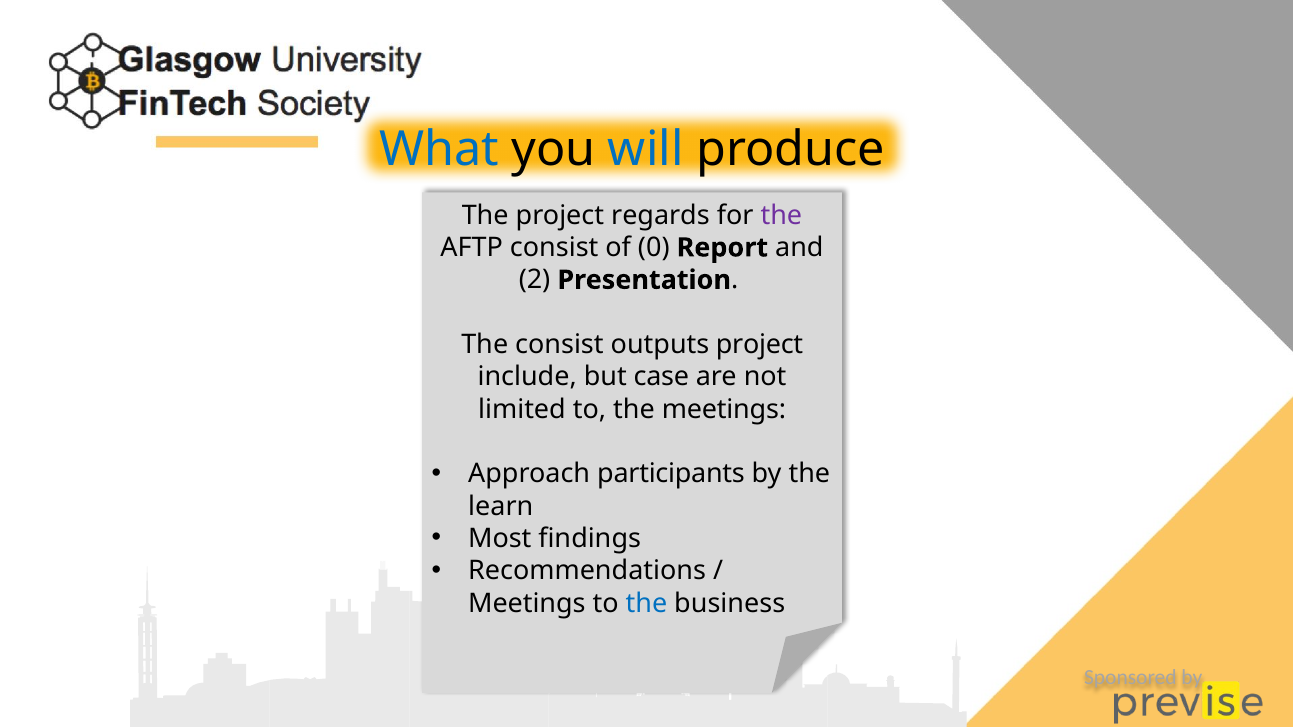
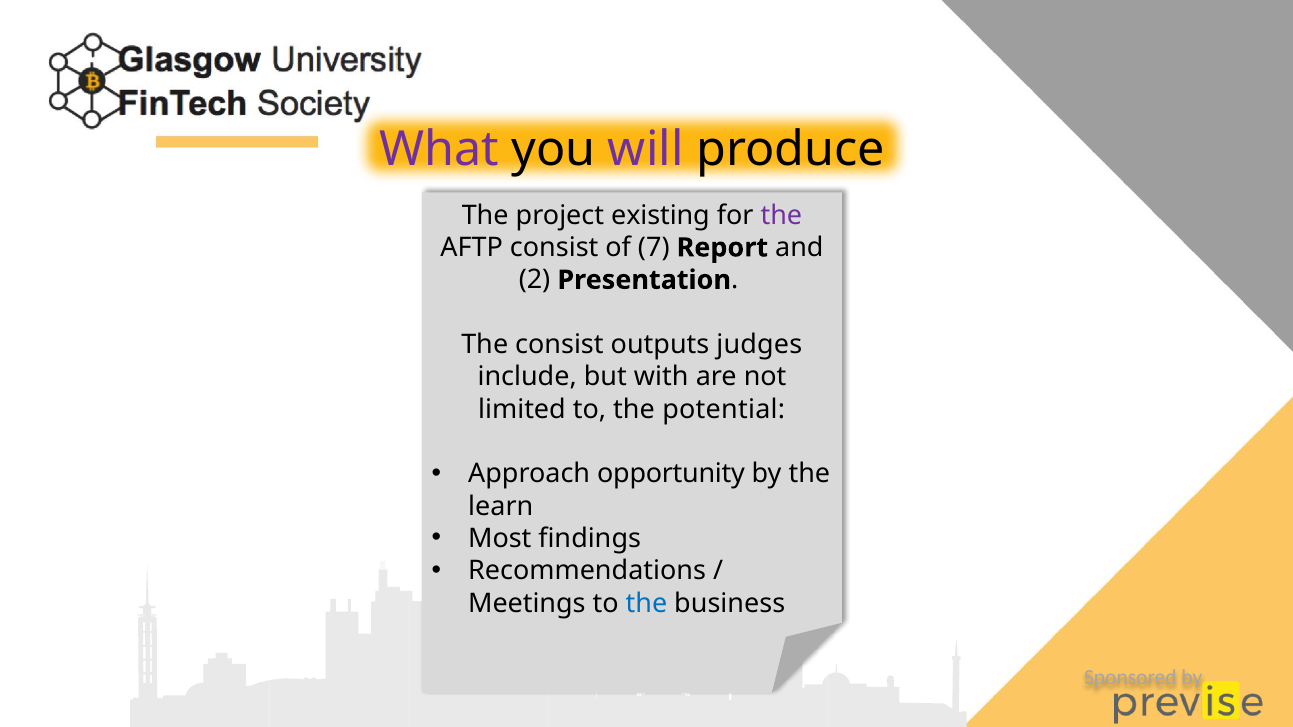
What colour: blue -> purple
will colour: blue -> purple
regards: regards -> existing
0: 0 -> 7
outputs project: project -> judges
case: case -> with
the meetings: meetings -> potential
participants: participants -> opportunity
